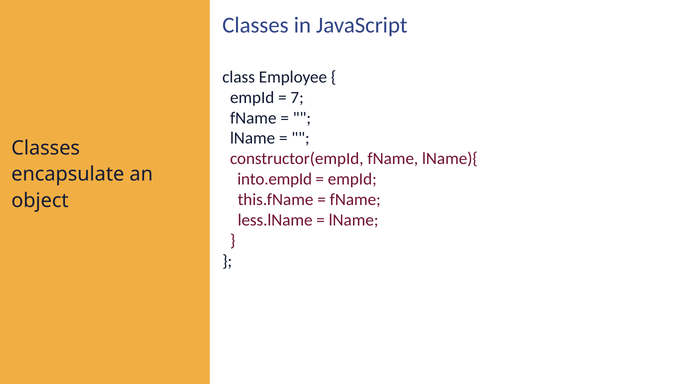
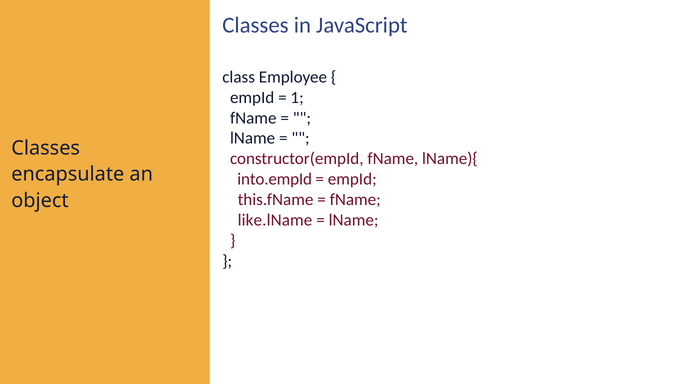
7: 7 -> 1
less.lName: less.lName -> like.lName
